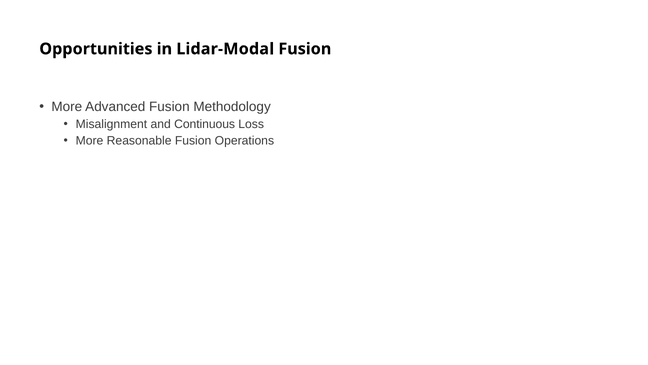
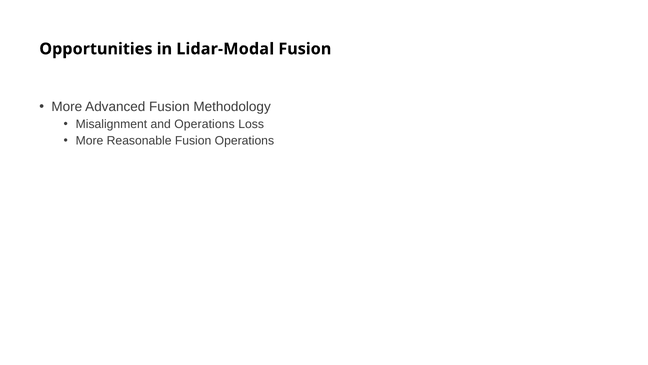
and Continuous: Continuous -> Operations
